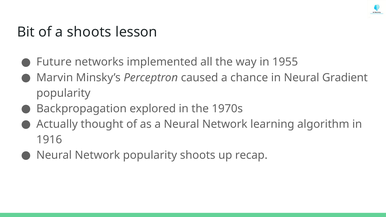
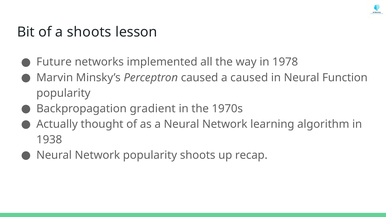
1955: 1955 -> 1978
a chance: chance -> caused
Gradient: Gradient -> Function
explored: explored -> gradient
1916: 1916 -> 1938
